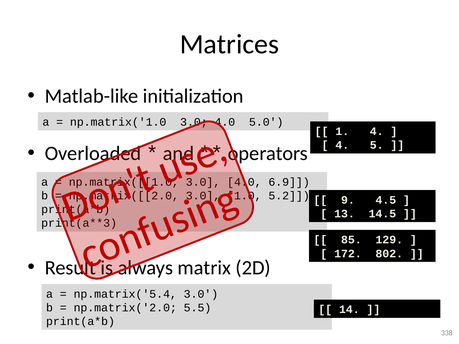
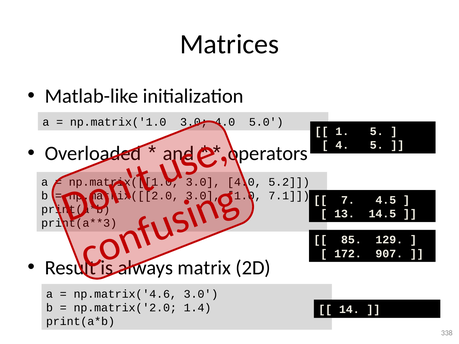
1 4: 4 -> 5
6.9: 6.9 -> 5.2
5.2: 5.2 -> 7.1
9: 9 -> 7
802: 802 -> 907
np.matrix('5.4: np.matrix('5.4 -> np.matrix('4.6
5.5: 5.5 -> 1.4
